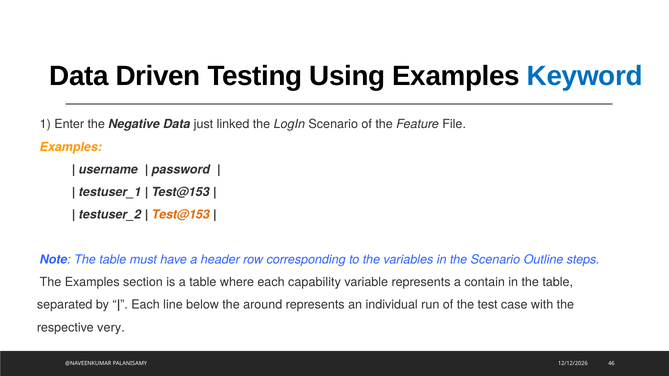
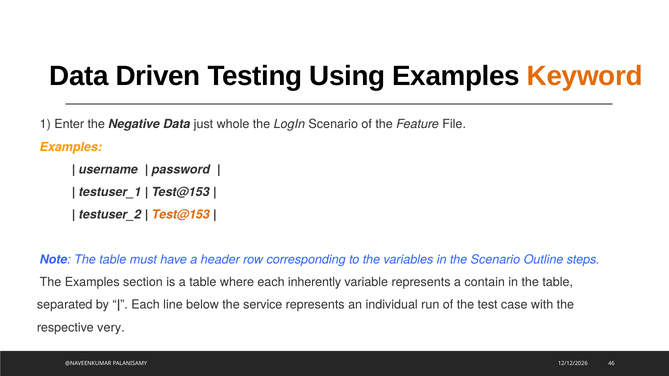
Keyword colour: blue -> orange
linked: linked -> whole
capability: capability -> inherently
around: around -> service
